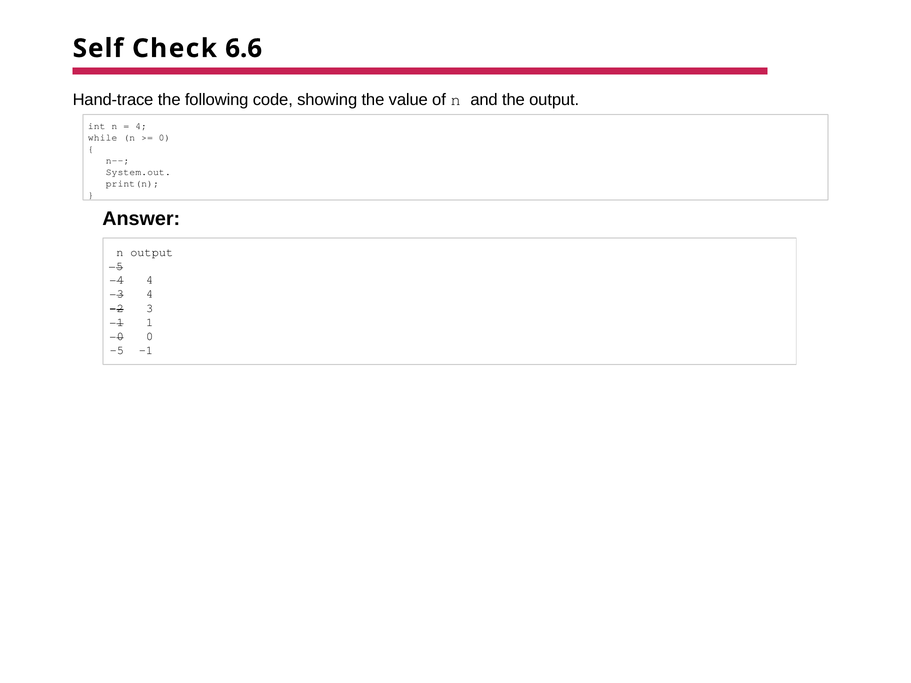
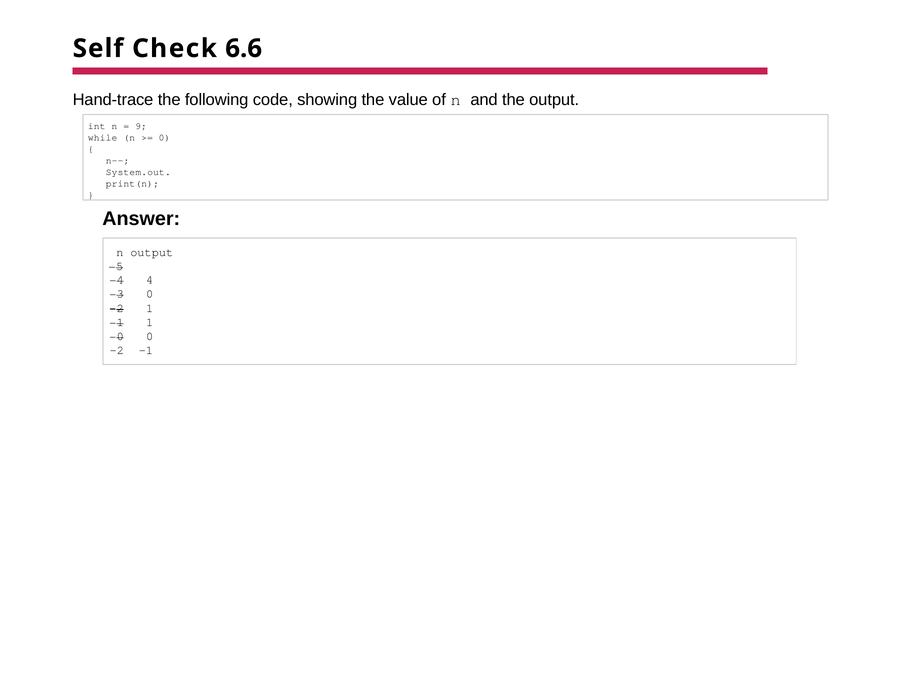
4 at (141, 126): 4 -> 9
3 4: 4 -> 0
2 3: 3 -> 1
-5: -5 -> -2
